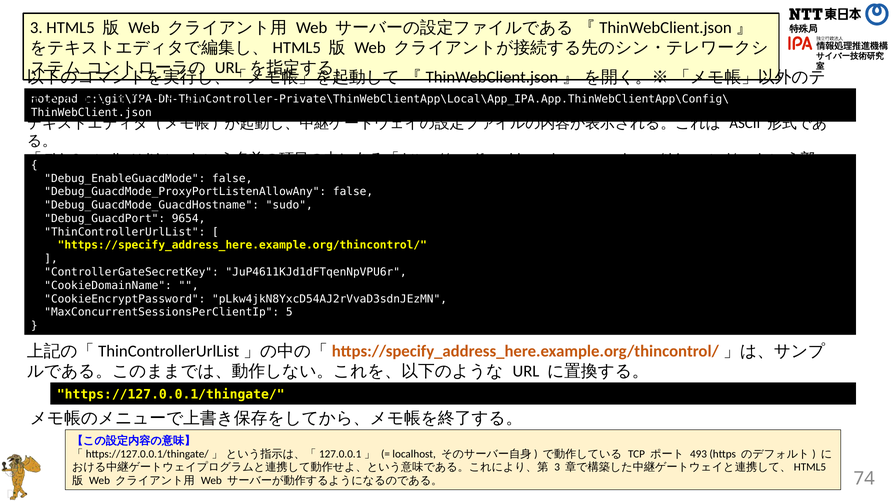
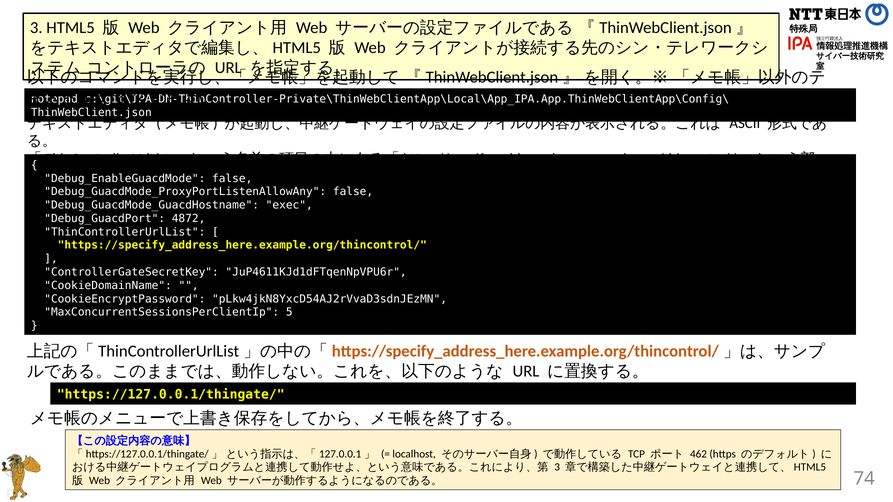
sudo: sudo -> exec
9654: 9654 -> 4872
493: 493 -> 462
